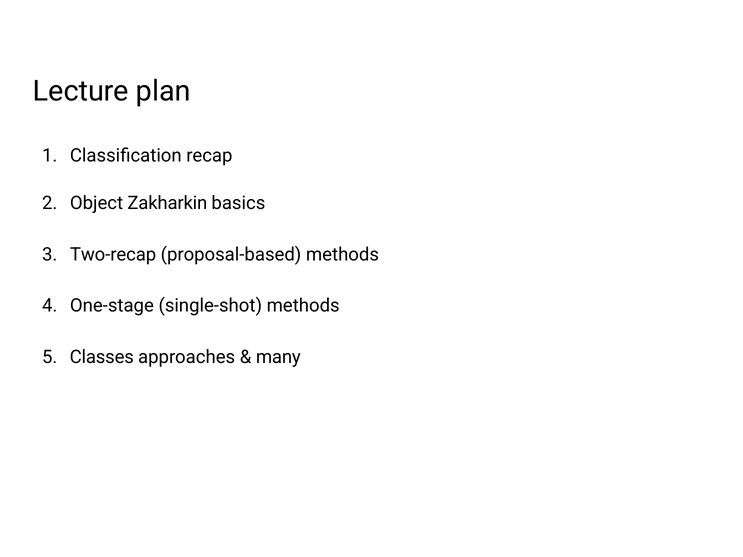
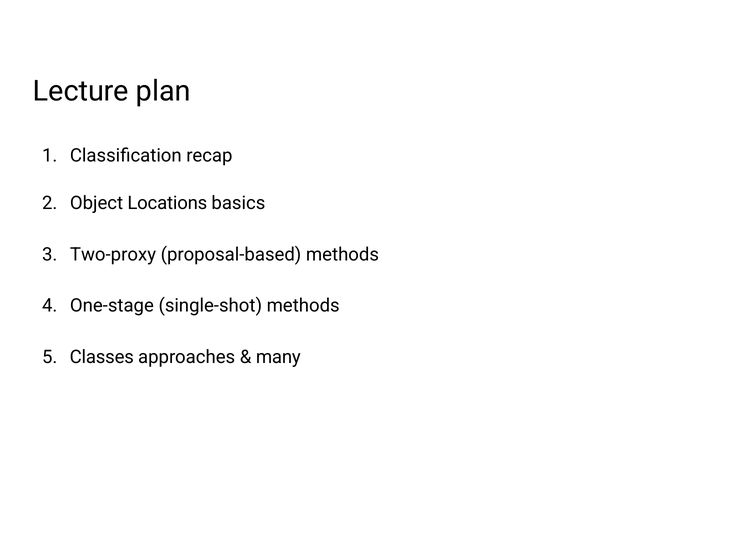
Zakharkin: Zakharkin -> Locations
Two-recap: Two-recap -> Two-proxy
